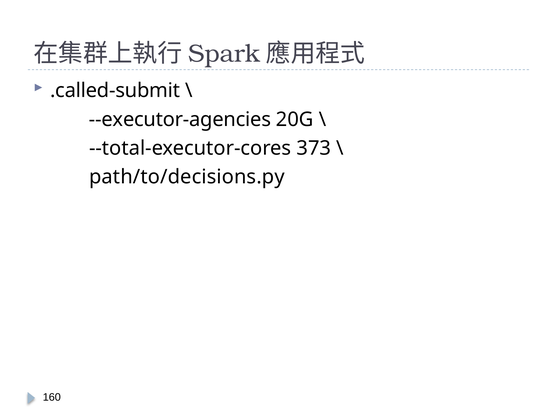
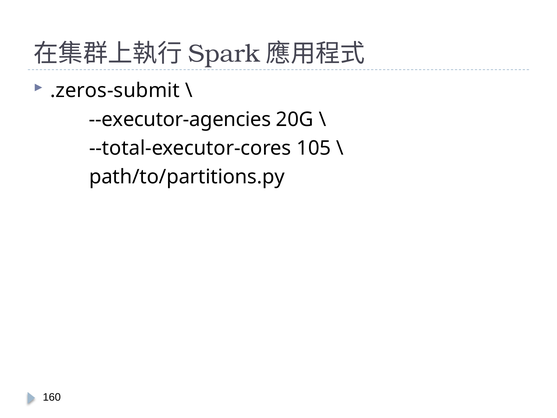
.called-submit: .called-submit -> .zeros-submit
373: 373 -> 105
path/to/decisions.py: path/to/decisions.py -> path/to/partitions.py
